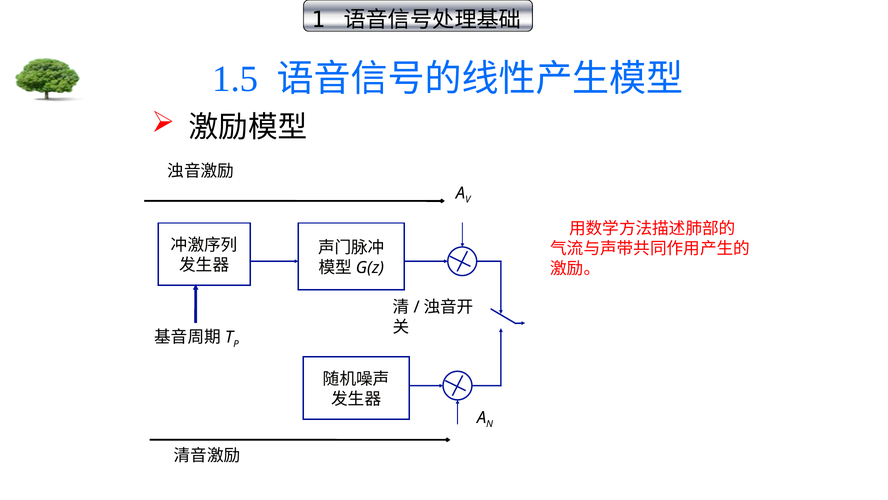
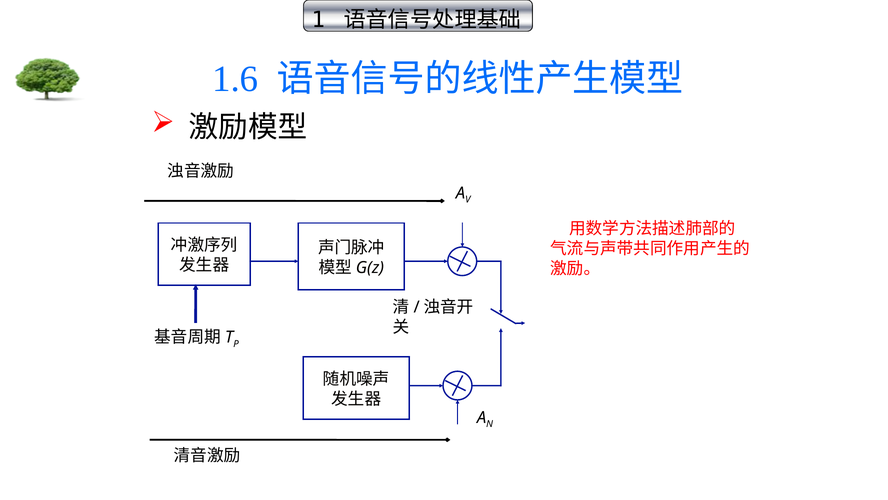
1.5: 1.5 -> 1.6
